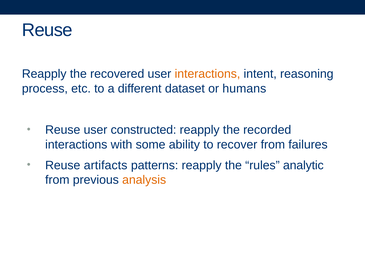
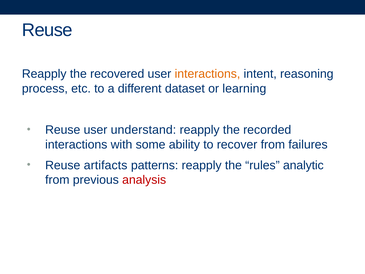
humans: humans -> learning
constructed: constructed -> understand
analysis colour: orange -> red
